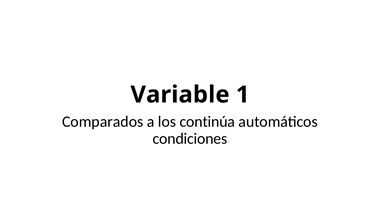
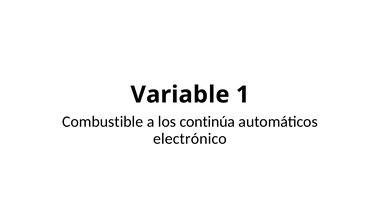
Comparados: Comparados -> Combustible
condiciones: condiciones -> electrónico
